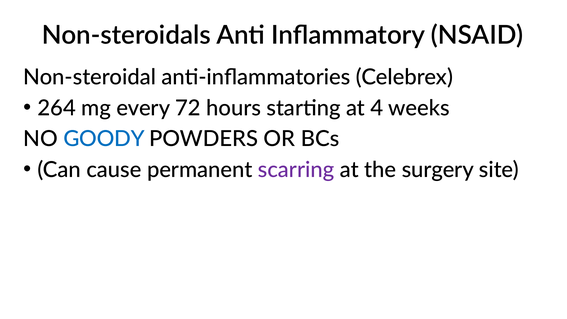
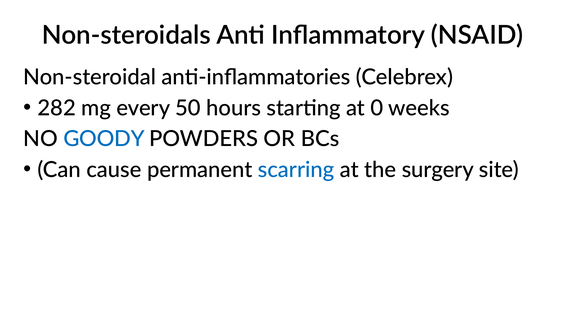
264: 264 -> 282
72: 72 -> 50
4: 4 -> 0
scarring colour: purple -> blue
